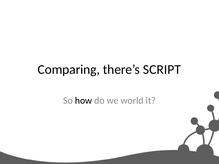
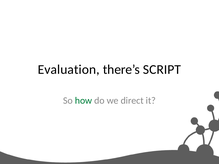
Comparing: Comparing -> Evaluation
how colour: black -> green
world: world -> direct
